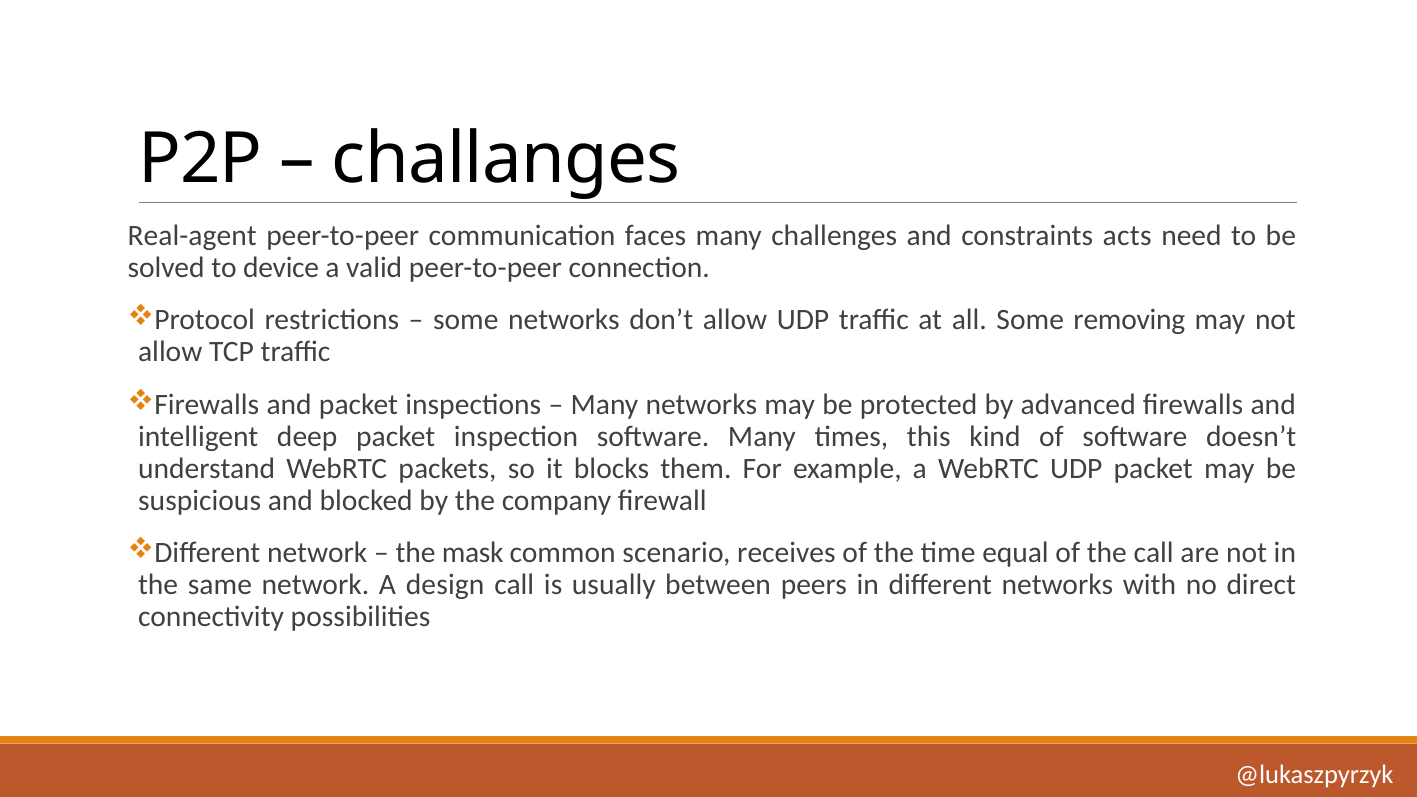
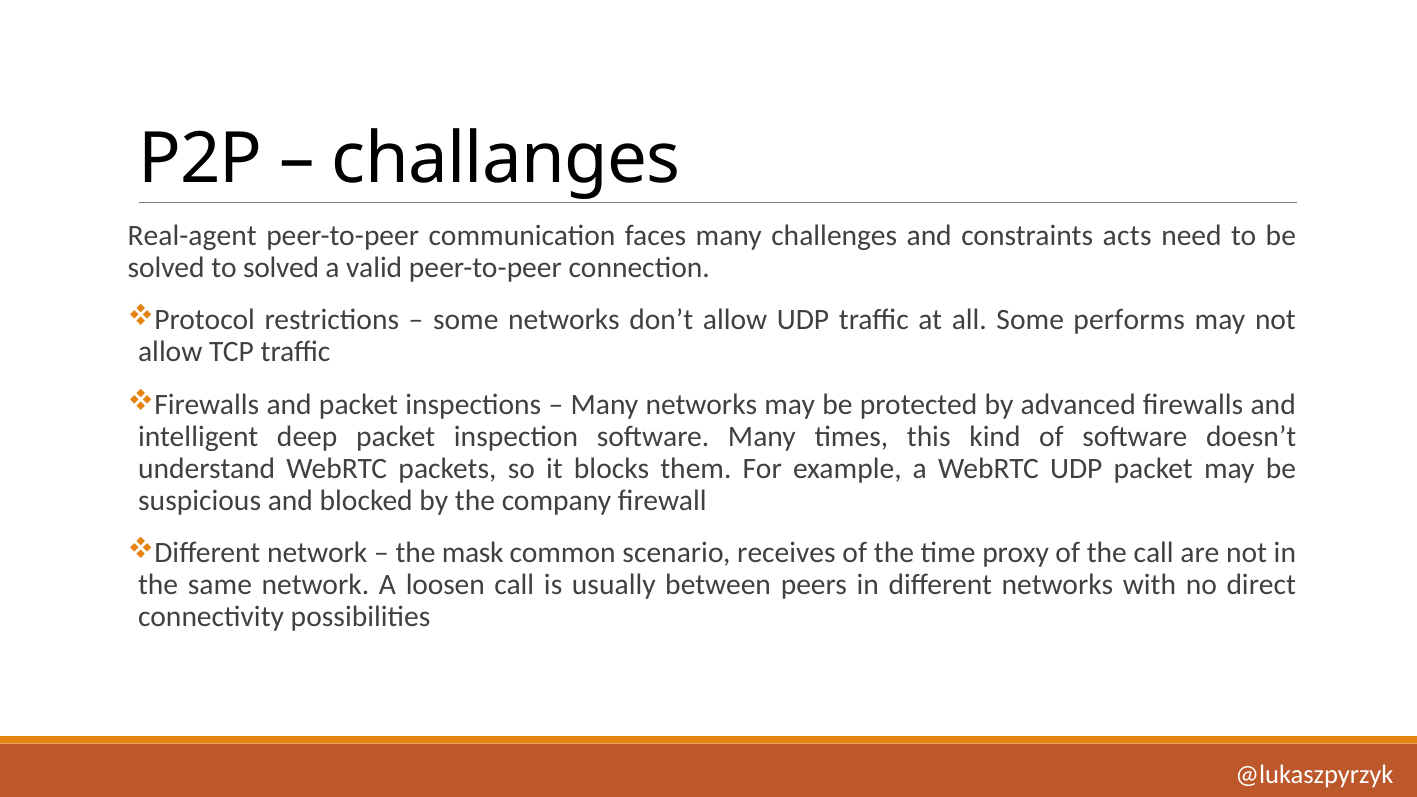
to device: device -> solved
removing: removing -> performs
equal: equal -> proxy
design: design -> loosen
